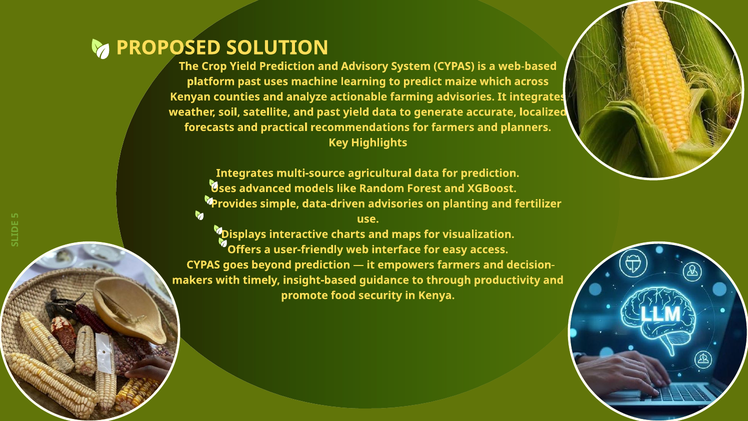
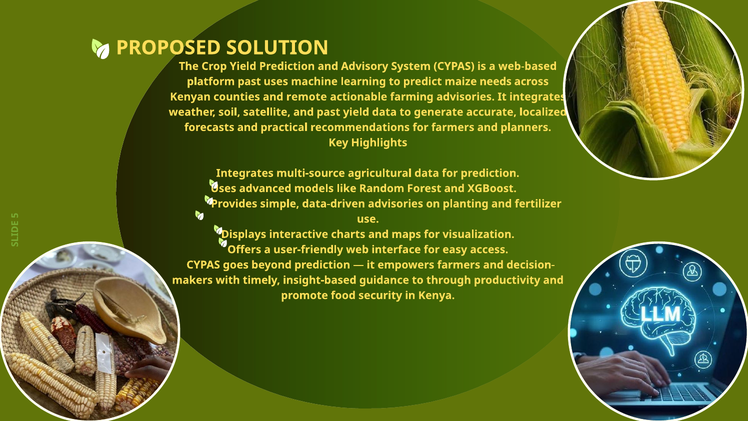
which: which -> needs
analyze: analyze -> remote
